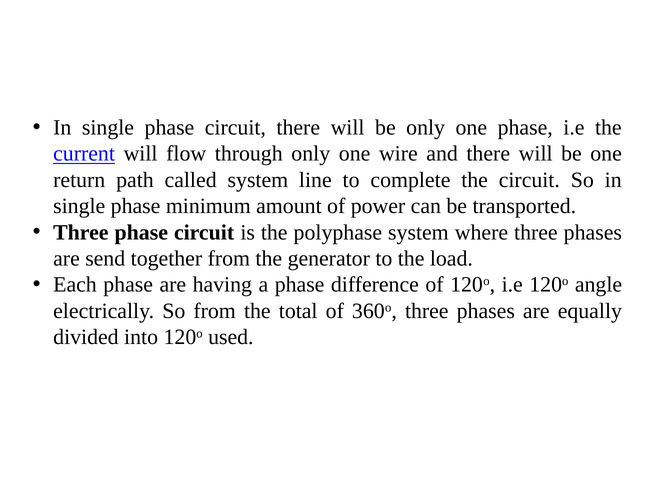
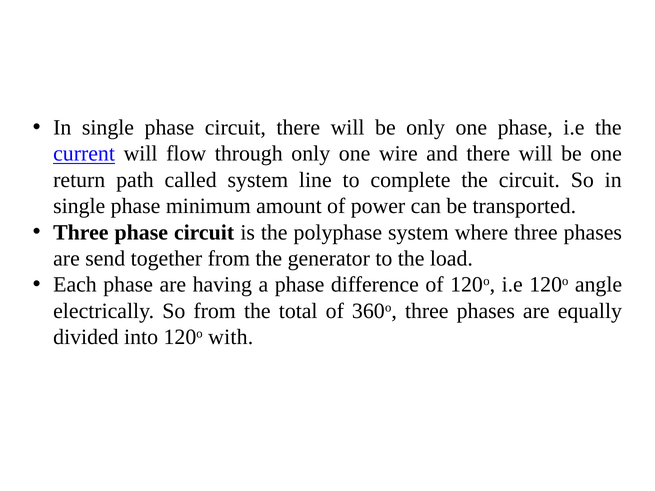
used: used -> with
